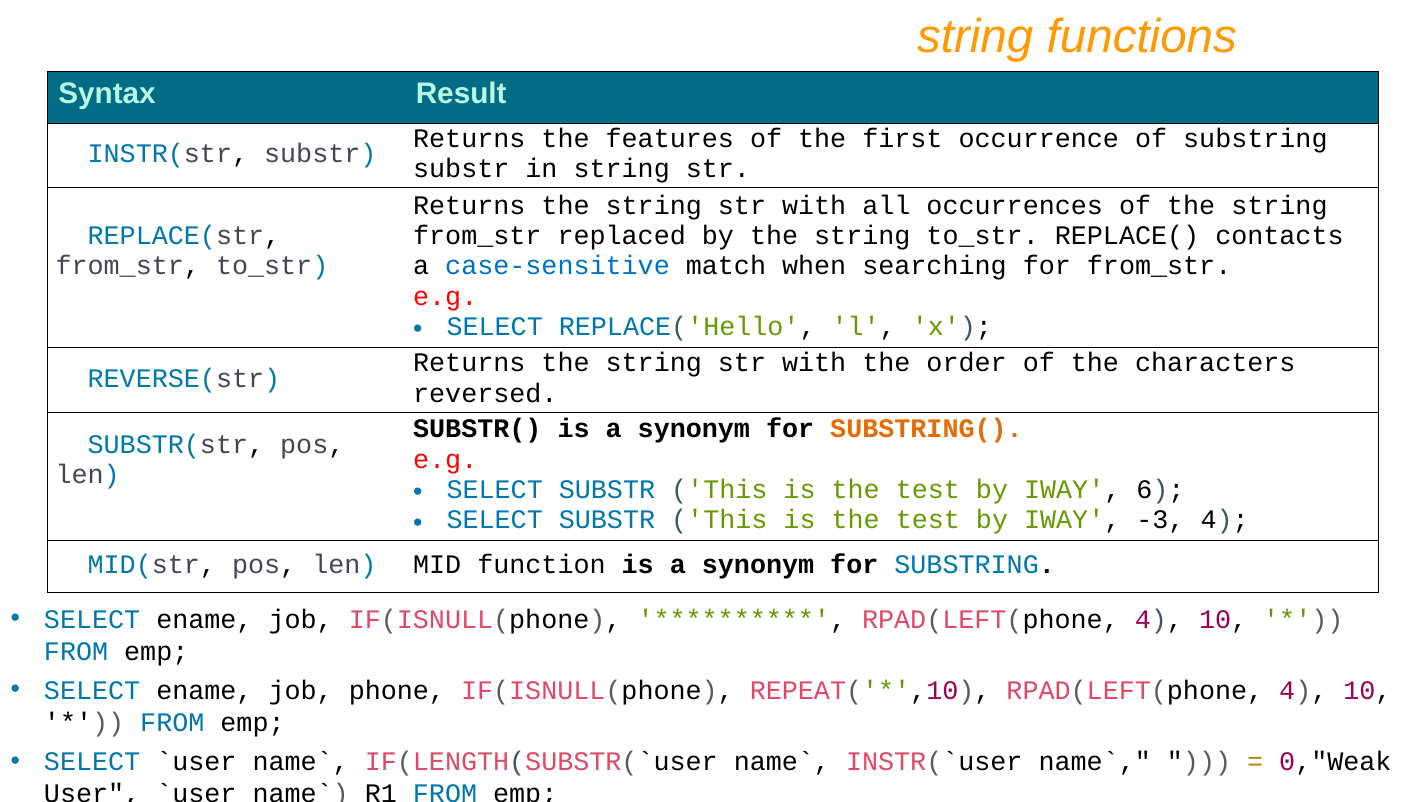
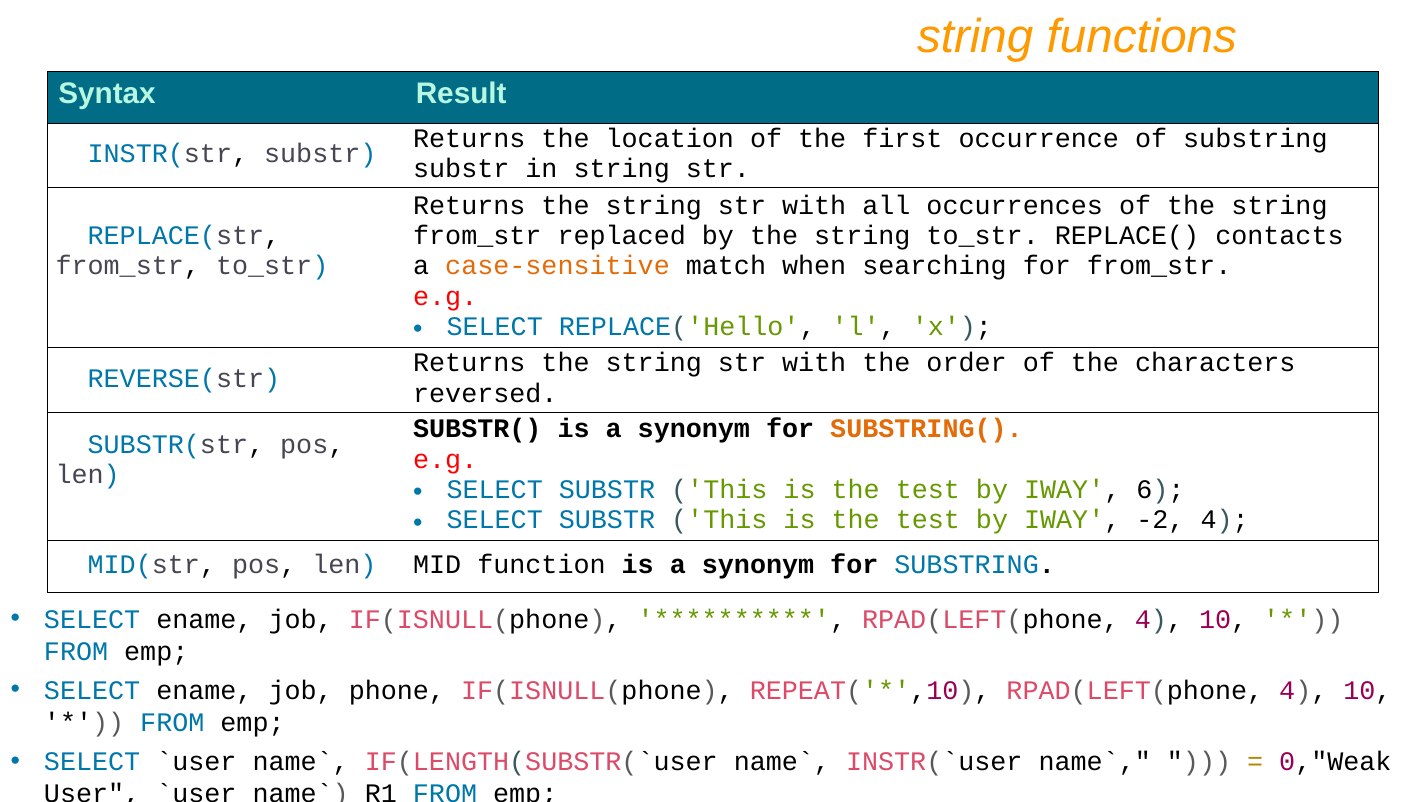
features: features -> location
case-sensitive colour: blue -> orange
-3: -3 -> -2
